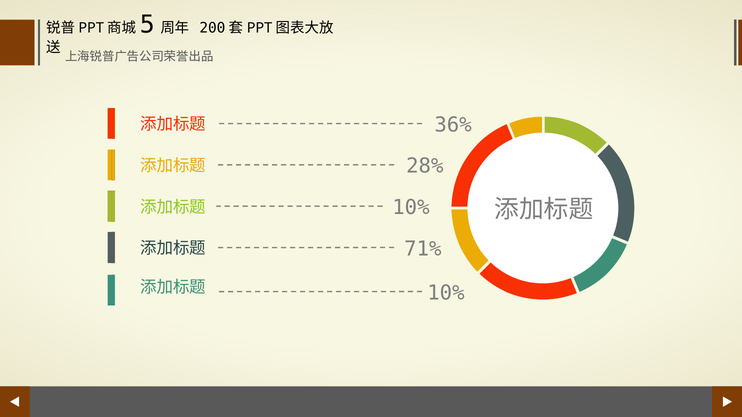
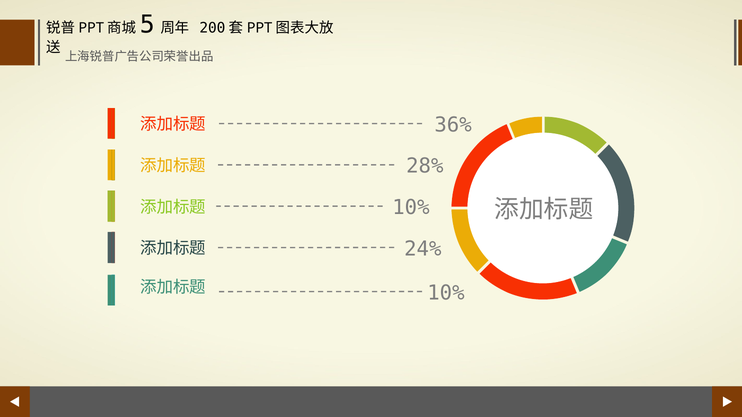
71%: 71% -> 24%
